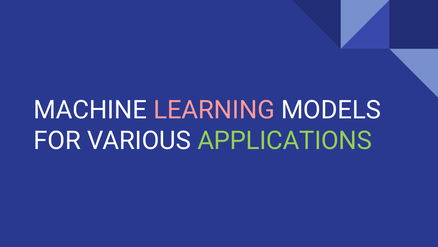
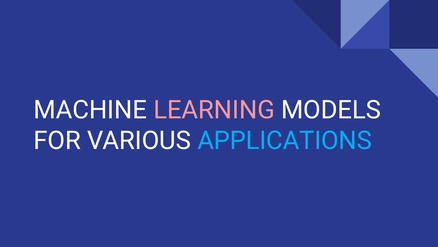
APPLICATIONS colour: light green -> light blue
